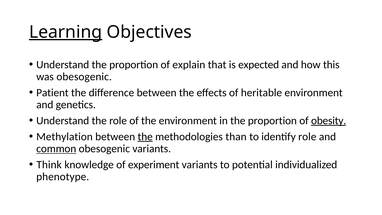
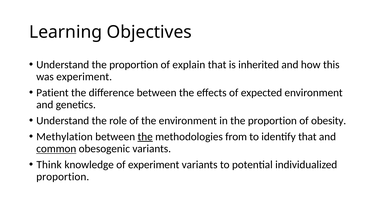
Learning underline: present -> none
expected: expected -> inherited
was obesogenic: obesogenic -> experiment
heritable: heritable -> expected
obesity underline: present -> none
than: than -> from
identify role: role -> that
phenotype at (63, 177): phenotype -> proportion
